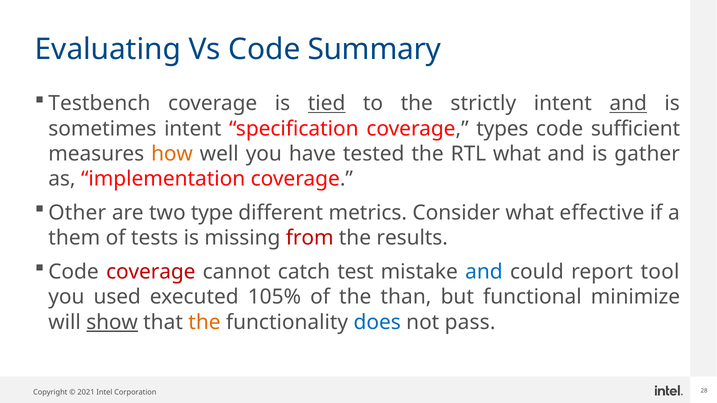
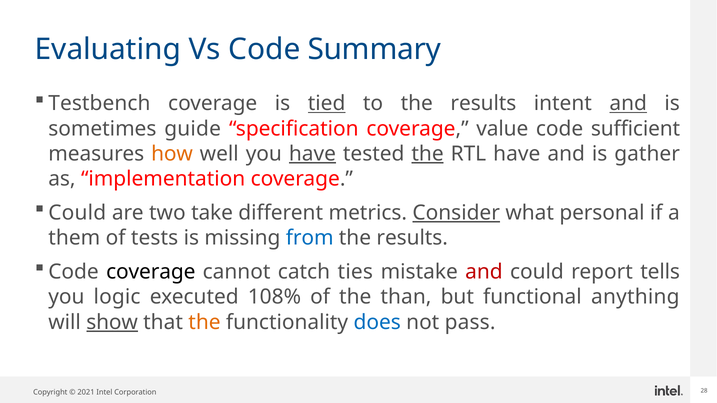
to the strictly: strictly -> results
sometimes intent: intent -> guide
types: types -> value
have at (312, 154) underline: none -> present
the at (428, 154) underline: none -> present
RTL what: what -> have
Other at (77, 213): Other -> Could
type: type -> take
Consider underline: none -> present
effective: effective -> personal
from colour: red -> blue
coverage at (151, 272) colour: red -> black
test: test -> ties
and at (484, 272) colour: blue -> red
tool: tool -> tells
used: used -> logic
105%: 105% -> 108%
minimize: minimize -> anything
